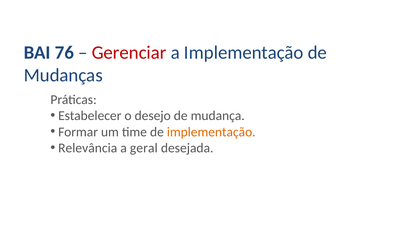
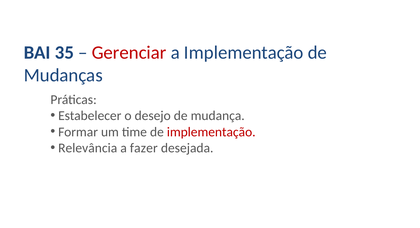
76: 76 -> 35
implementação at (211, 132) colour: orange -> red
geral: geral -> fazer
